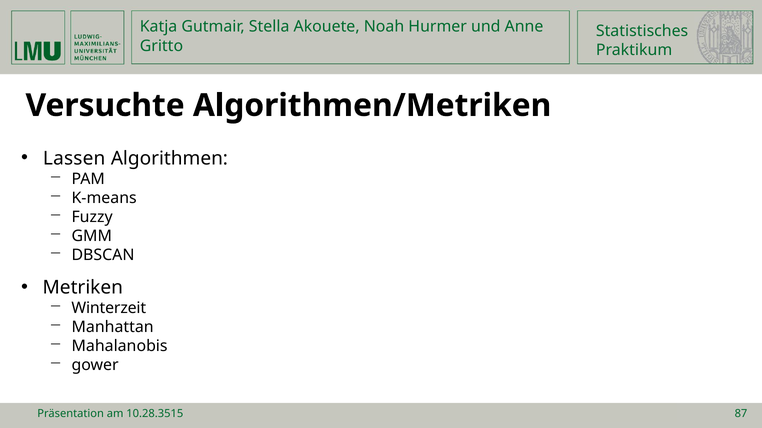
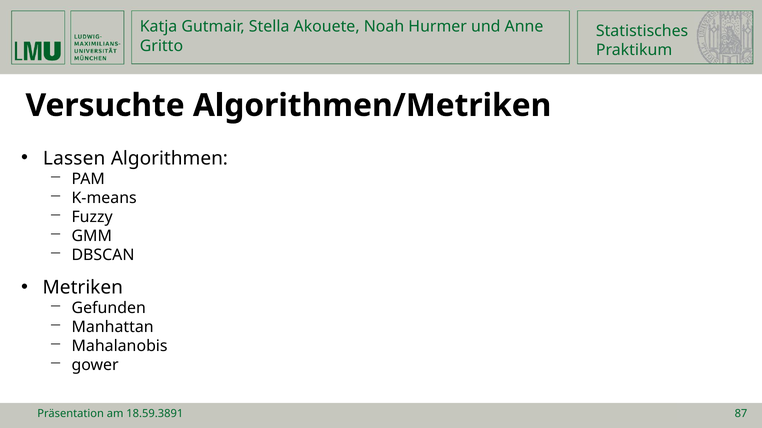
Winterzeit: Winterzeit -> Gefunden
10.28.3515: 10.28.3515 -> 18.59.3891
